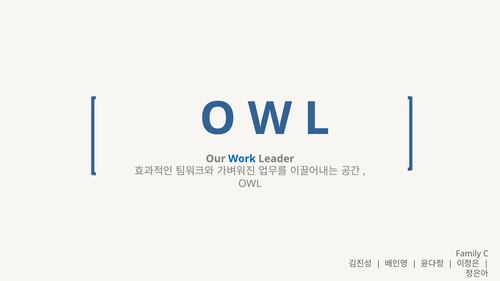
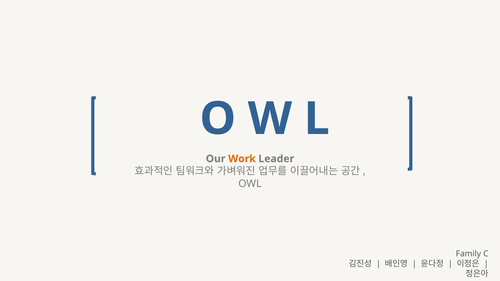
Work colour: blue -> orange
